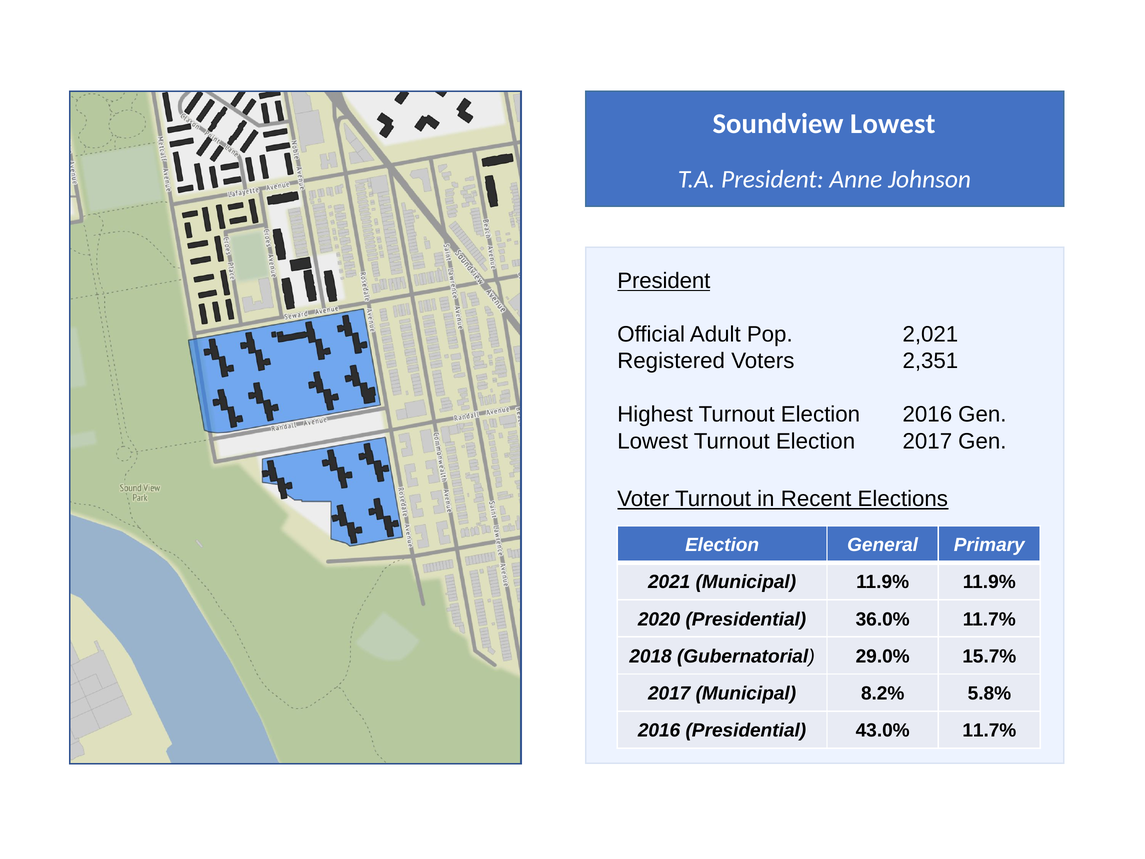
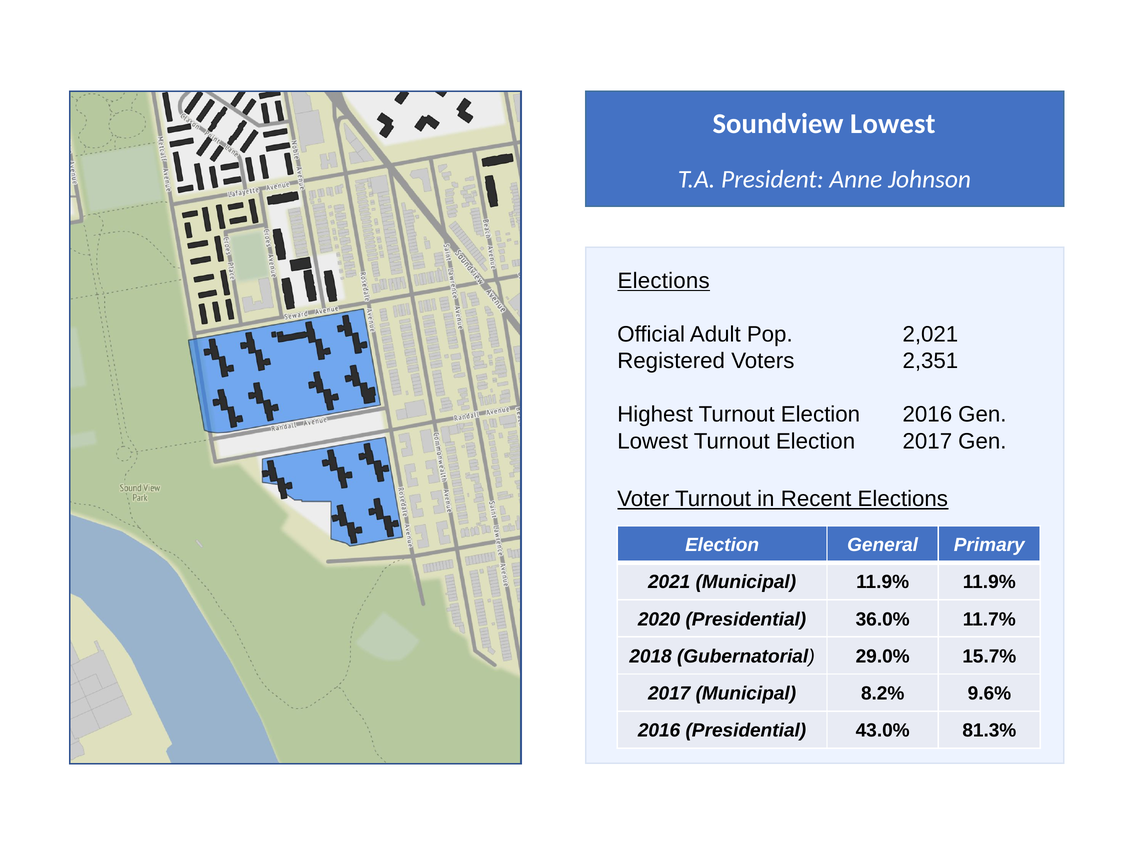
President at (664, 281): President -> Elections
5.8%: 5.8% -> 9.6%
43.0% 11.7%: 11.7% -> 81.3%
